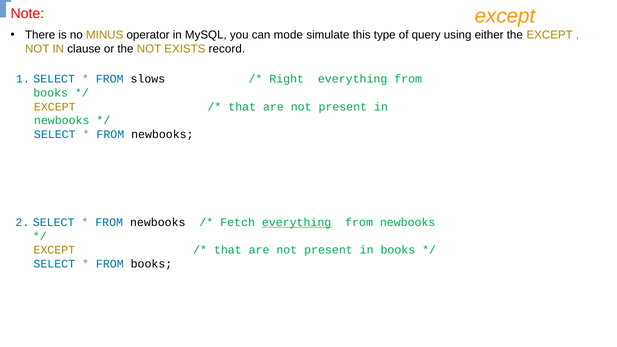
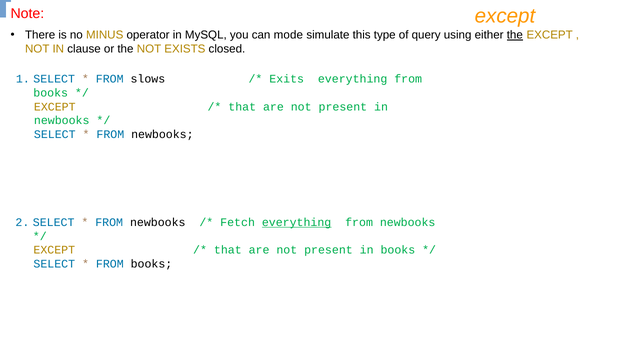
the at (515, 35) underline: none -> present
record: record -> closed
Right: Right -> Exits
